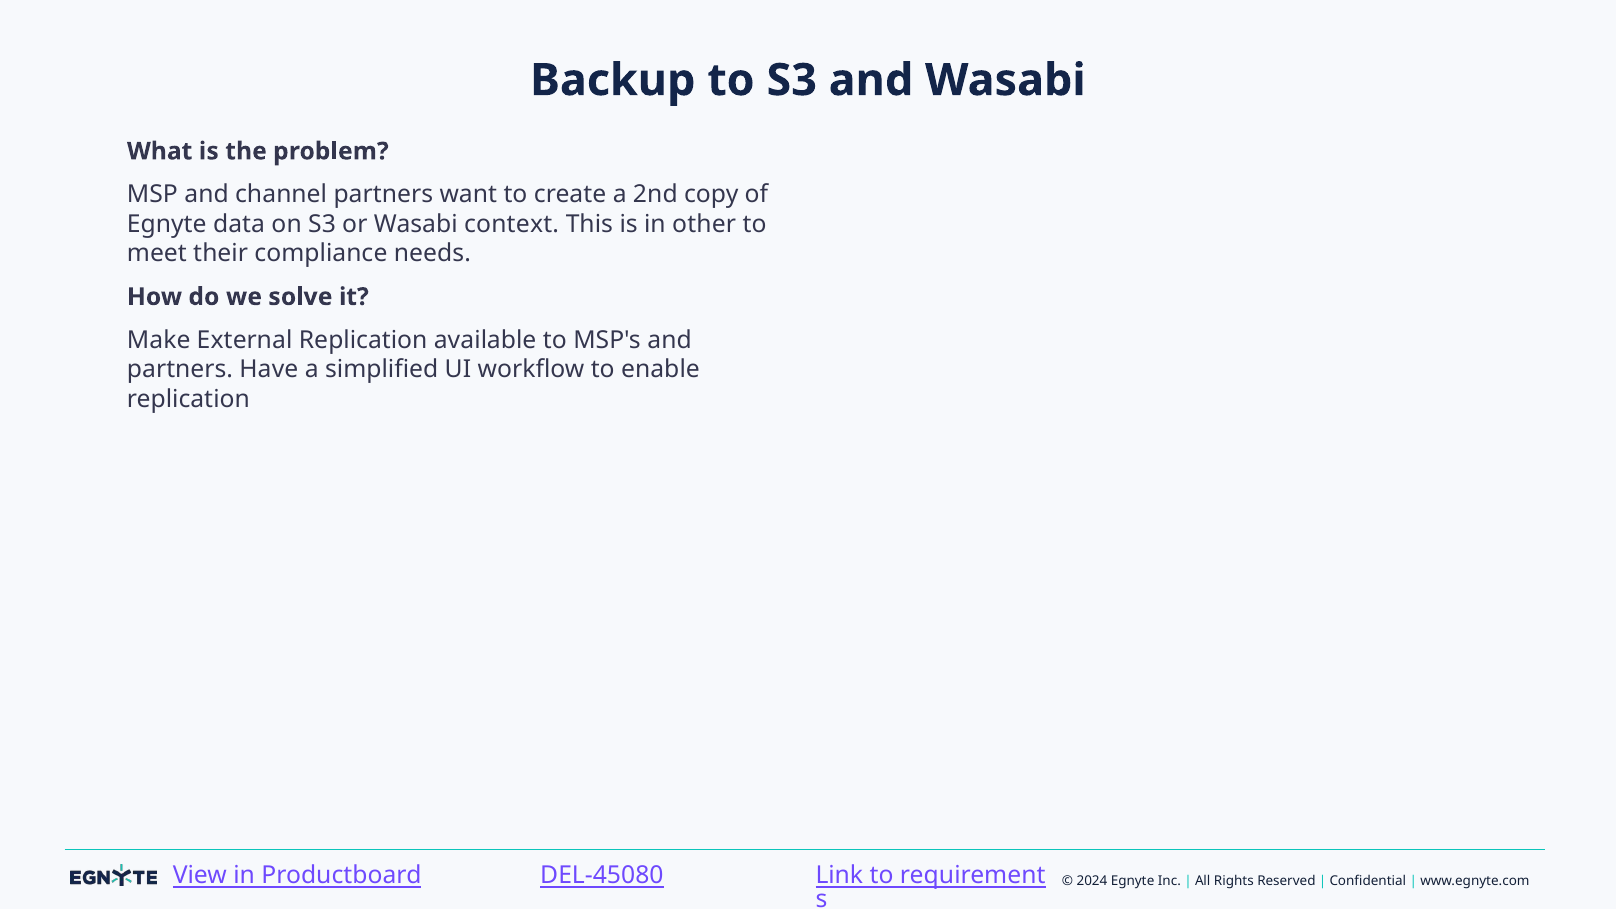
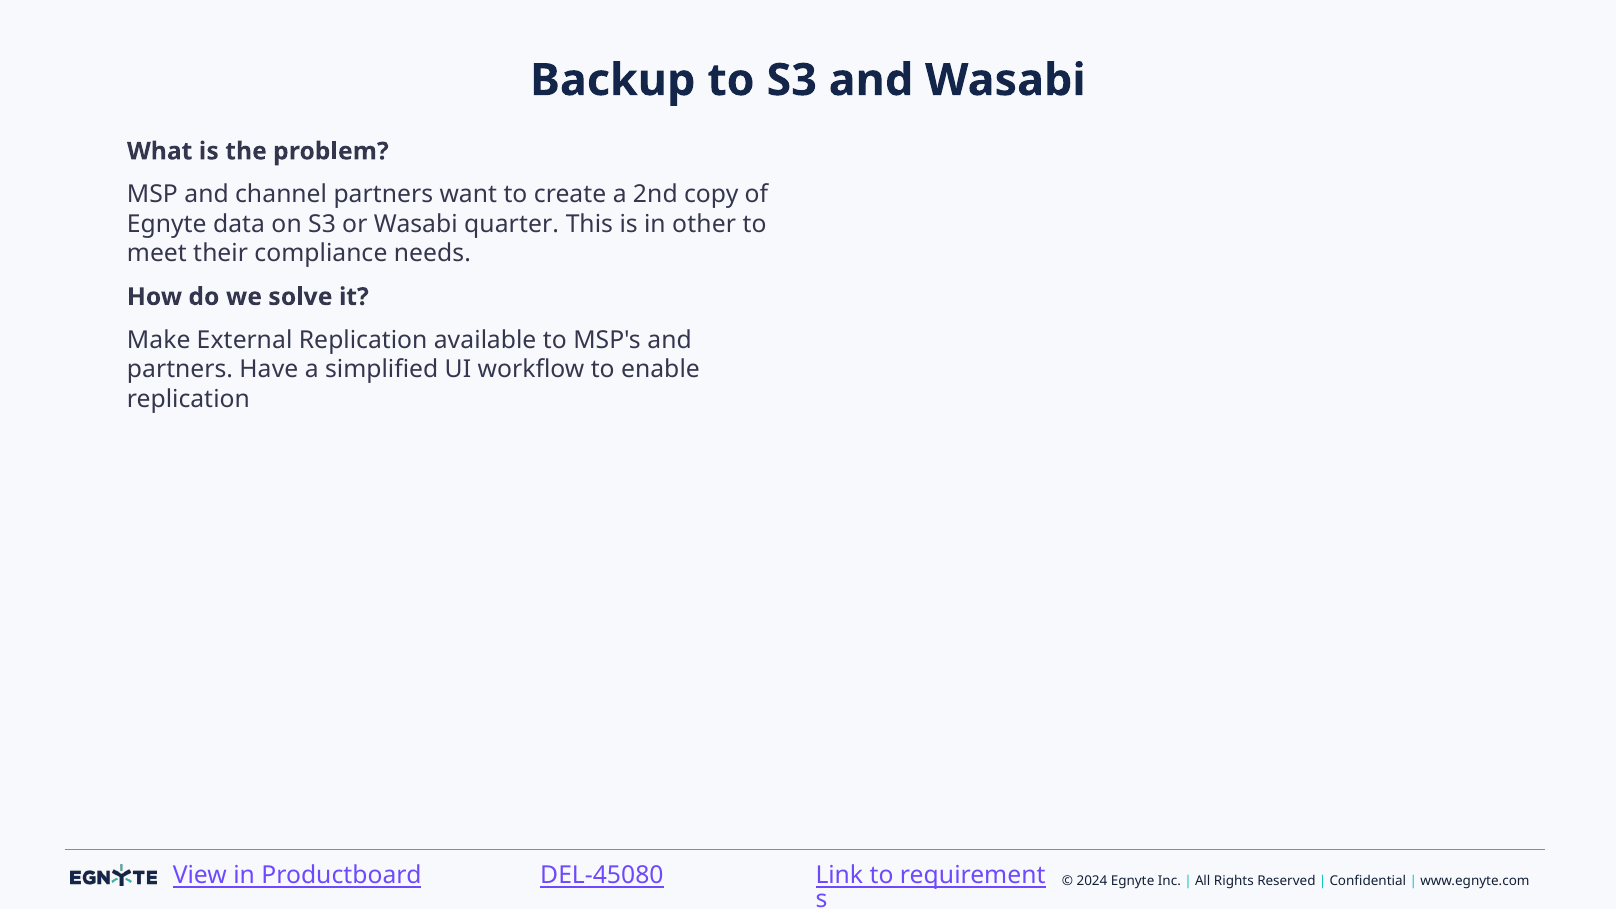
context: context -> quarter
